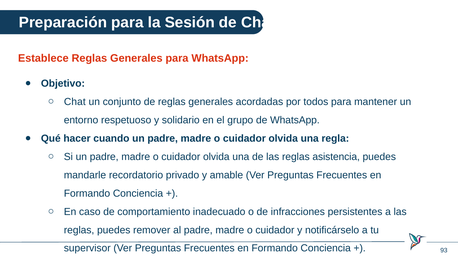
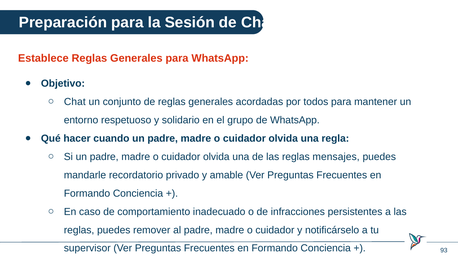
asistencia: asistencia -> mensajes
